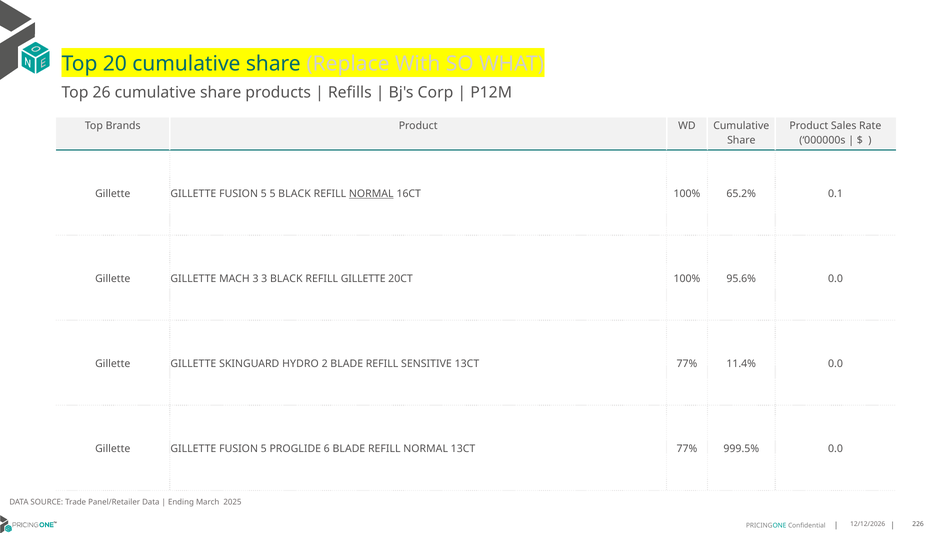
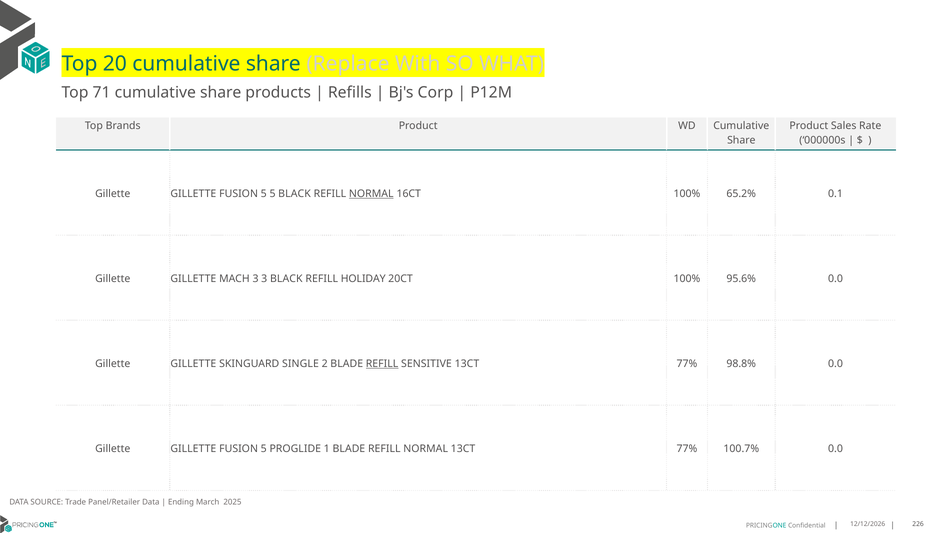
26: 26 -> 71
REFILL GILLETTE: GILLETTE -> HOLIDAY
HYDRO: HYDRO -> SINGLE
REFILL at (382, 364) underline: none -> present
11.4%: 11.4% -> 98.8%
6: 6 -> 1
999.5%: 999.5% -> 100.7%
